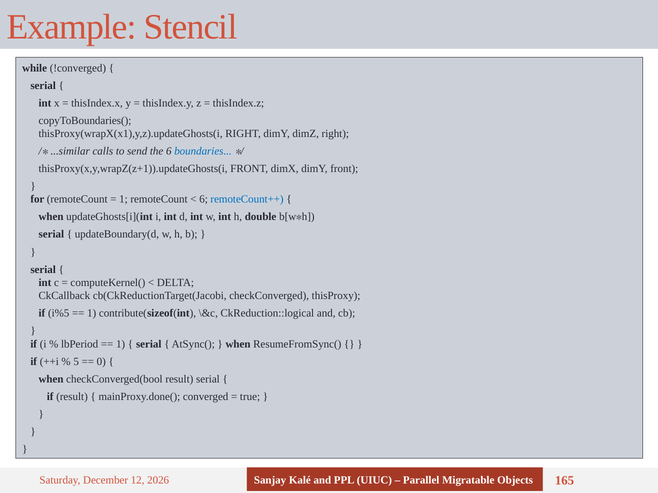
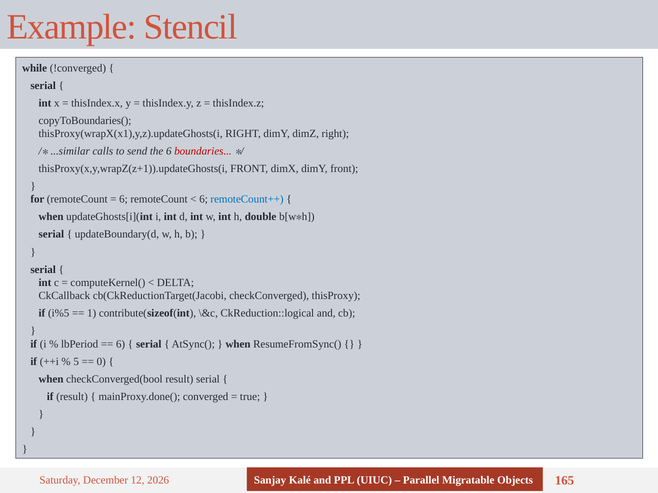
boundaries colour: blue -> red
1 at (123, 200): 1 -> 6
1 at (121, 344): 1 -> 6
